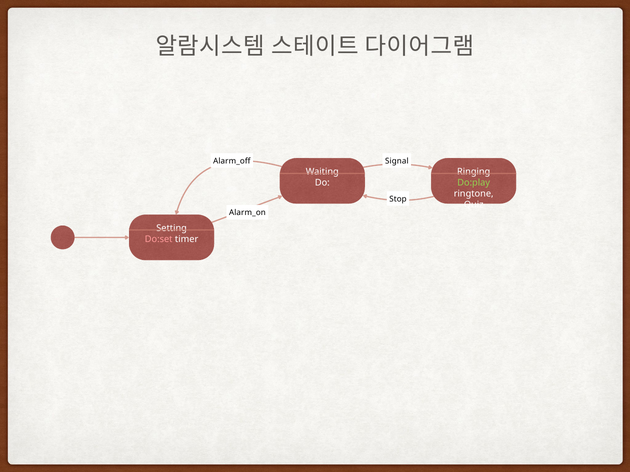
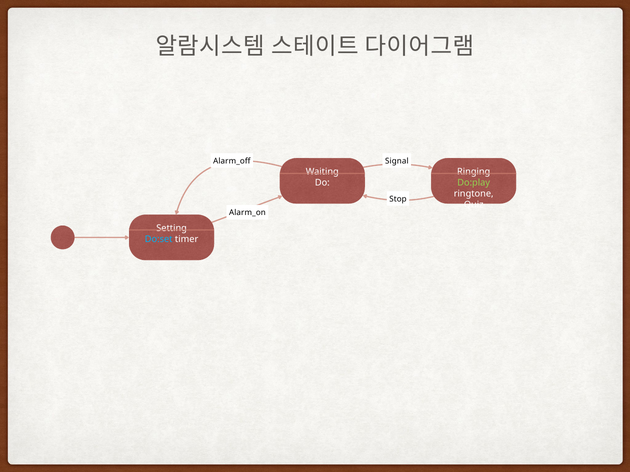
Do:set colour: pink -> light blue
